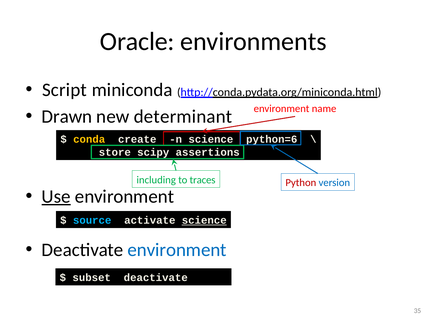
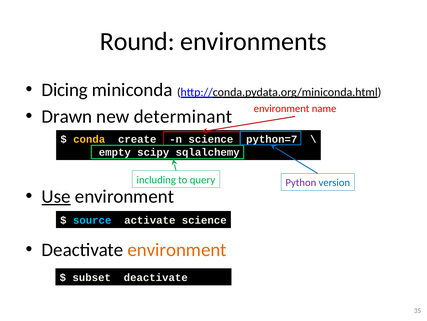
Oracle: Oracle -> Round
Script: Script -> Dicing
python=6: python=6 -> python=7
store: store -> empty
assertions: assertions -> sqlalchemy
traces: traces -> query
Python colour: red -> purple
science at (204, 220) underline: present -> none
environment at (177, 249) colour: blue -> orange
